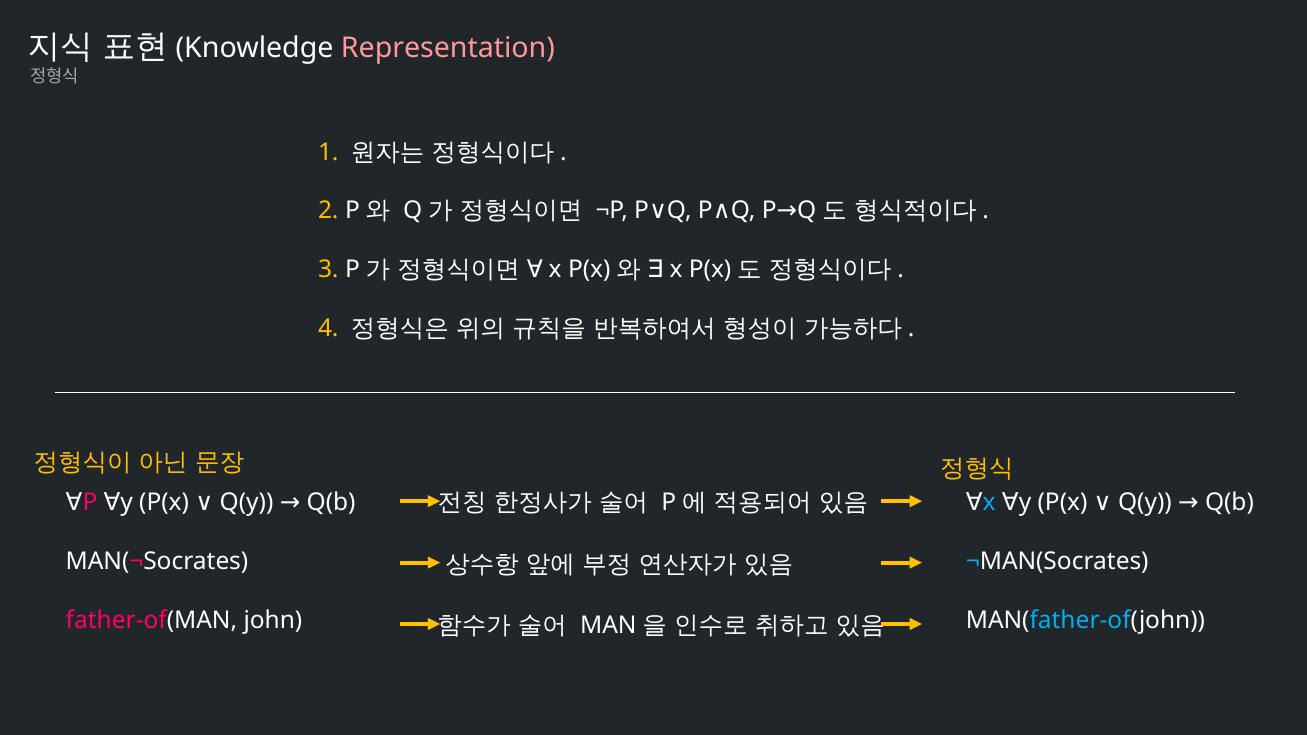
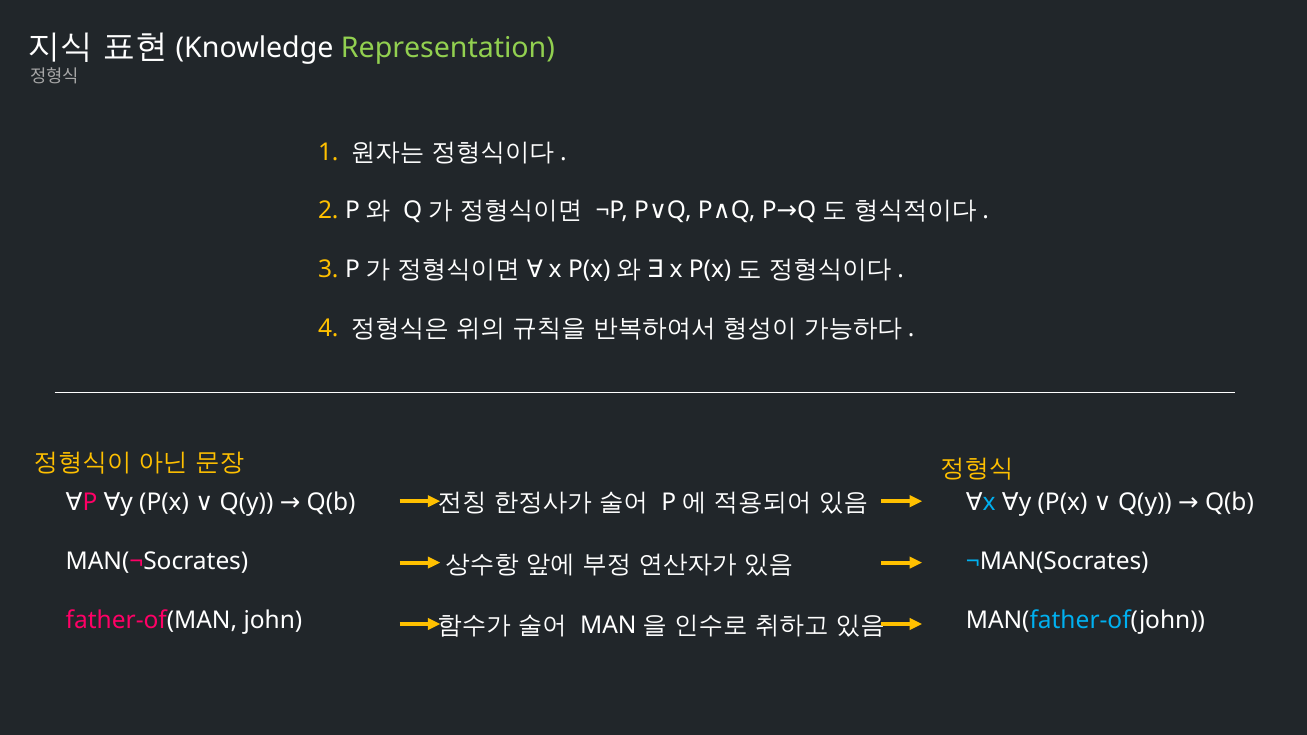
Representation colour: pink -> light green
